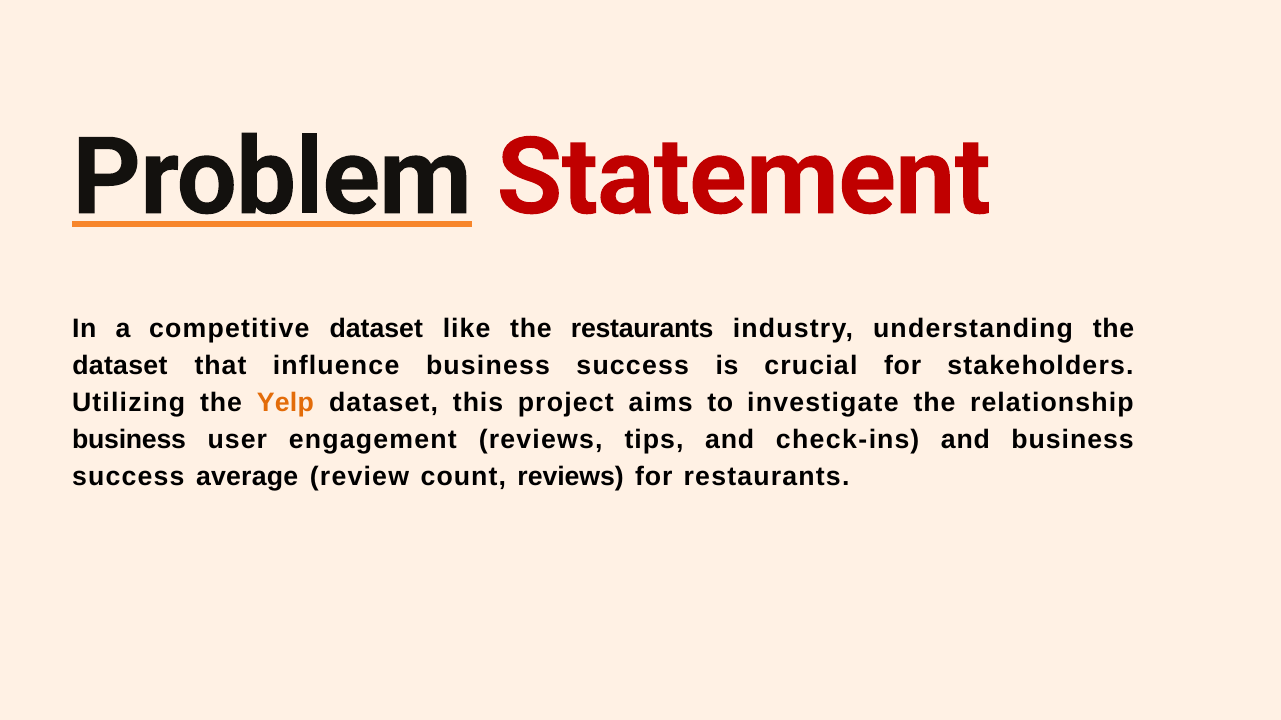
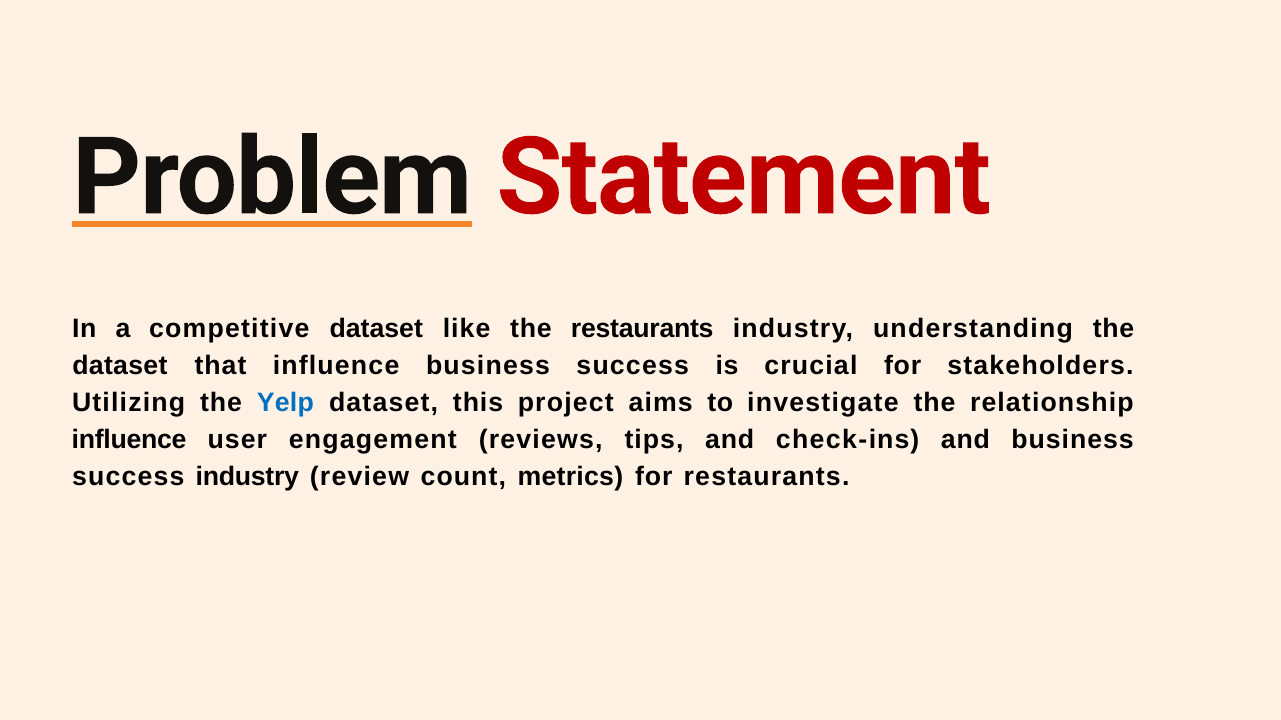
Yelp colour: orange -> blue
business at (129, 440): business -> influence
success average: average -> industry
count reviews: reviews -> metrics
